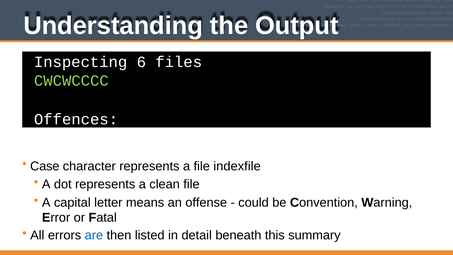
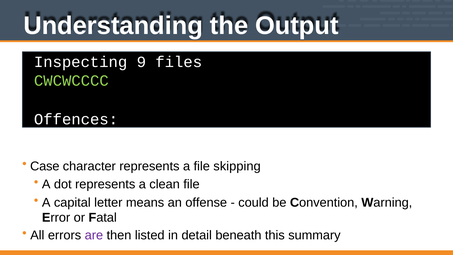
6: 6 -> 9
indexfile: indexfile -> skipping
are colour: blue -> purple
